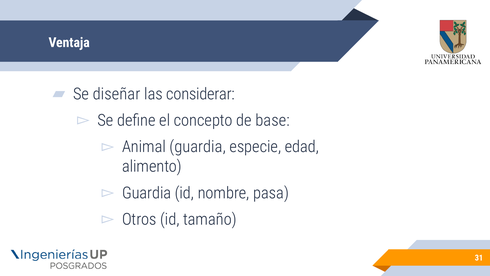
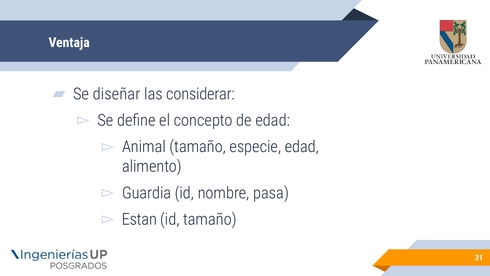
de base: base -> edad
Animal guardia: guardia -> tamaño
Otros: Otros -> Estan
